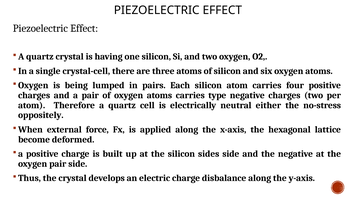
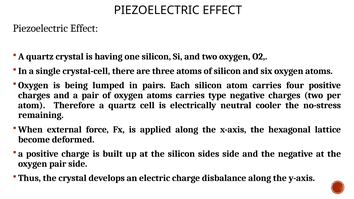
either: either -> cooler
oppositely: oppositely -> remaining
